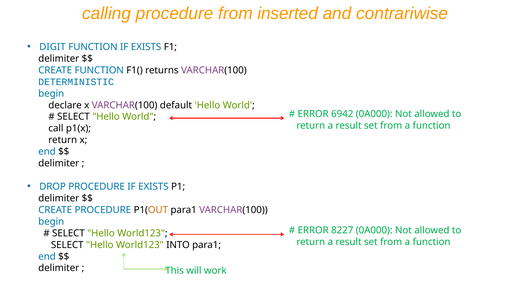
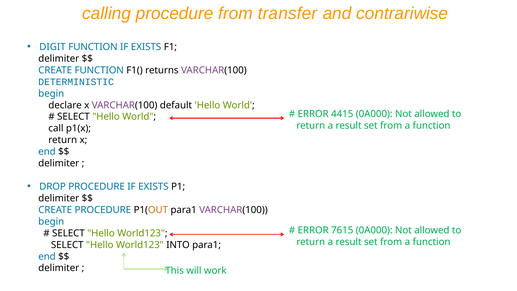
inserted: inserted -> transfer
6942: 6942 -> 4415
8227: 8227 -> 7615
